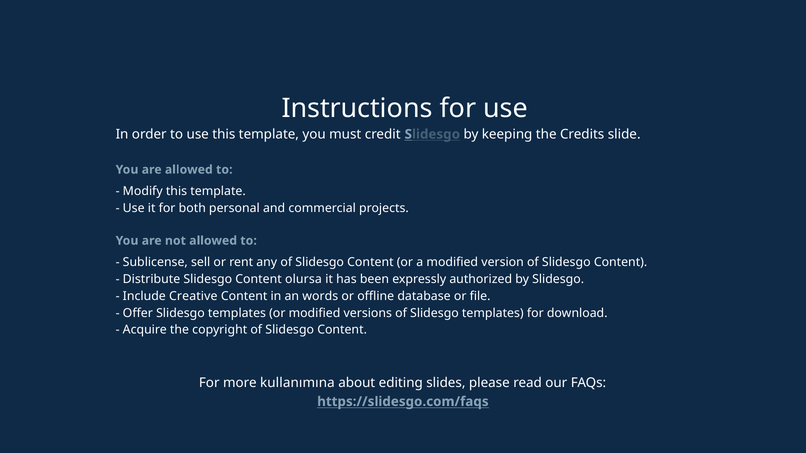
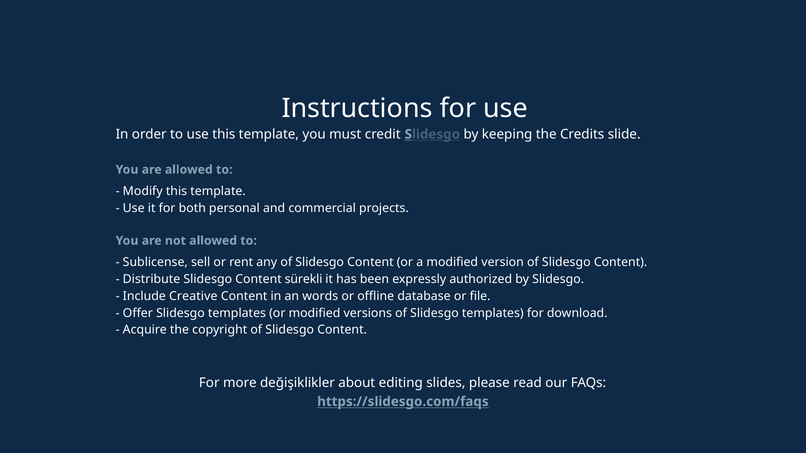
olursa: olursa -> sürekli
kullanımına: kullanımına -> değişiklikler
